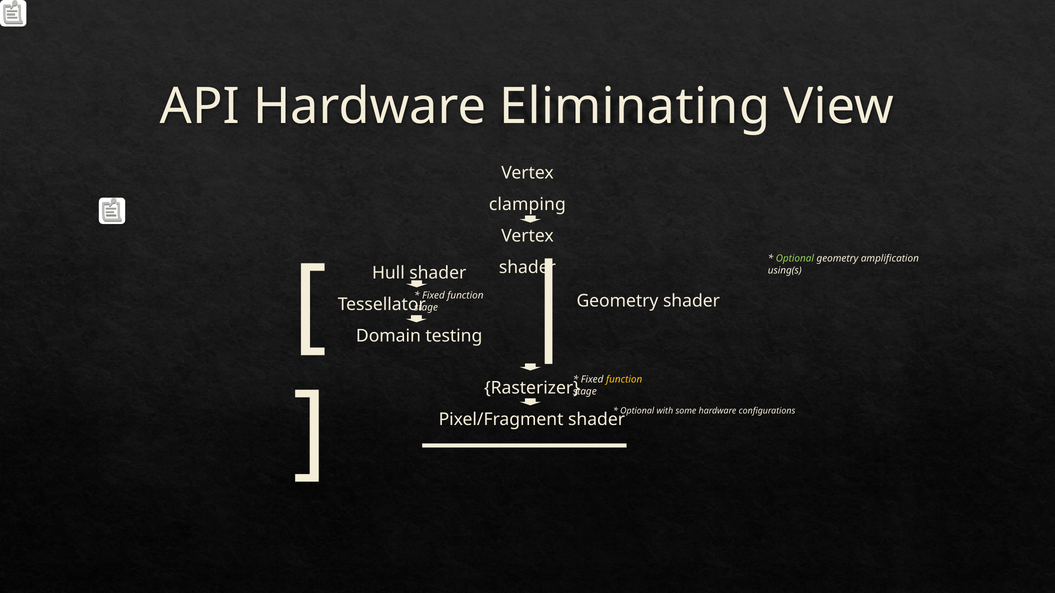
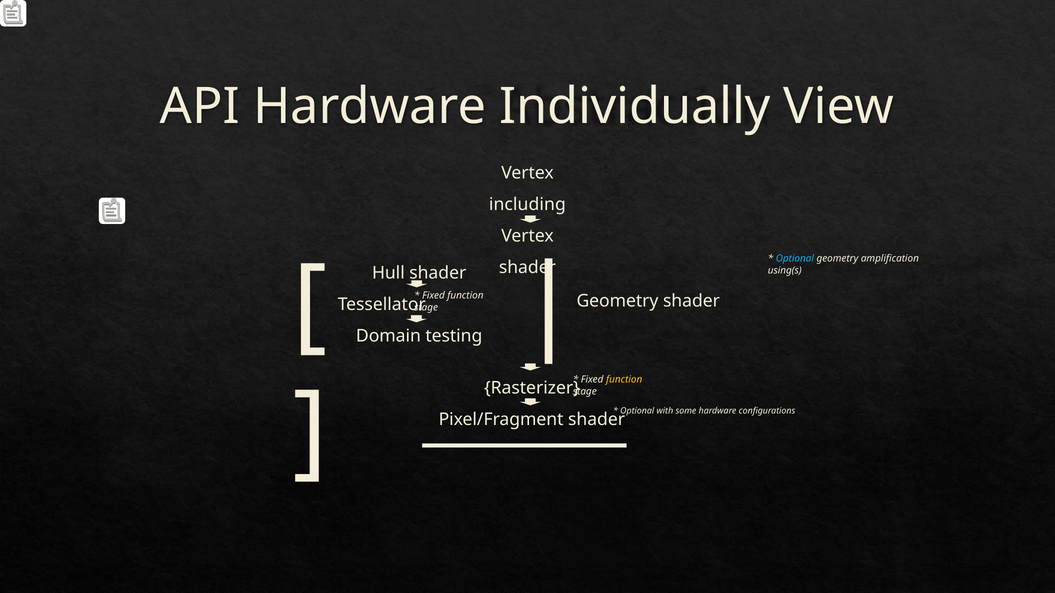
Eliminating: Eliminating -> Individually
clamping: clamping -> including
Optional at (795, 259) colour: light green -> light blue
